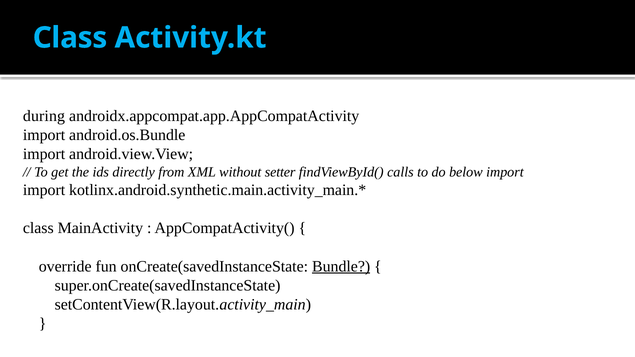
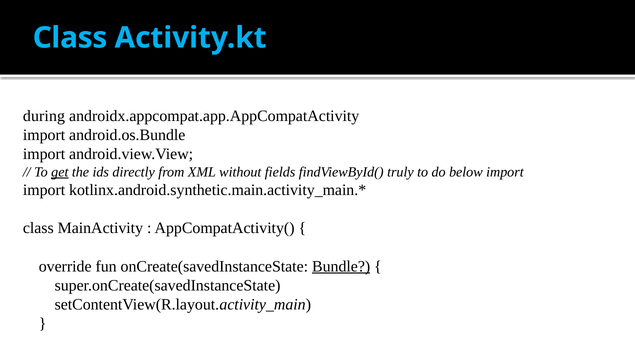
get underline: none -> present
setter: setter -> fields
calls: calls -> truly
